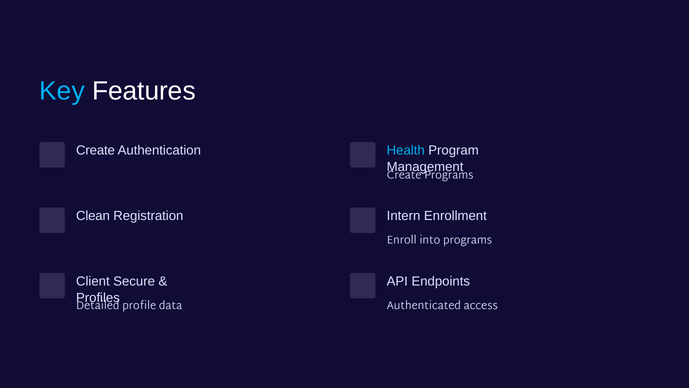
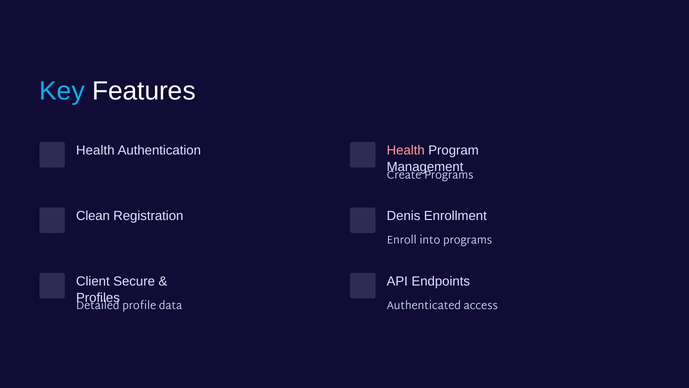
Create at (95, 150): Create -> Health
Health at (406, 150) colour: light blue -> pink
Intern: Intern -> Denis
